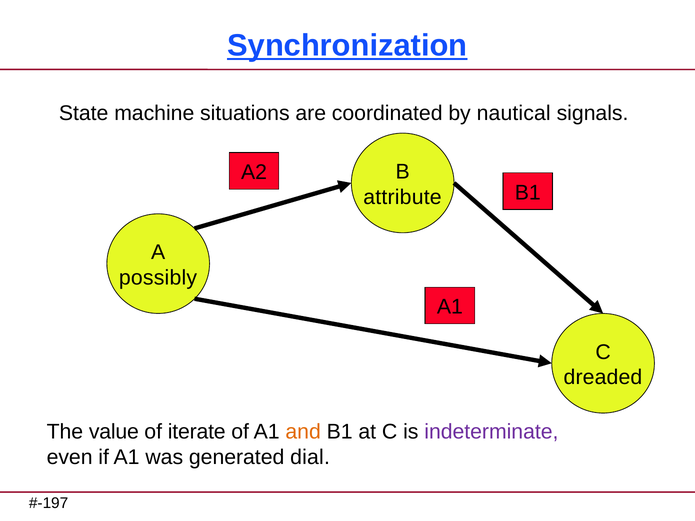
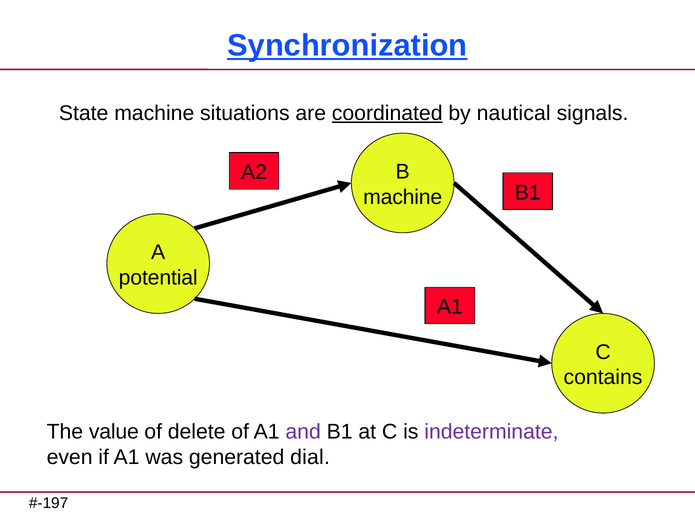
coordinated underline: none -> present
attribute at (402, 197): attribute -> machine
possibly: possibly -> potential
dreaded: dreaded -> contains
iterate: iterate -> delete
and colour: orange -> purple
